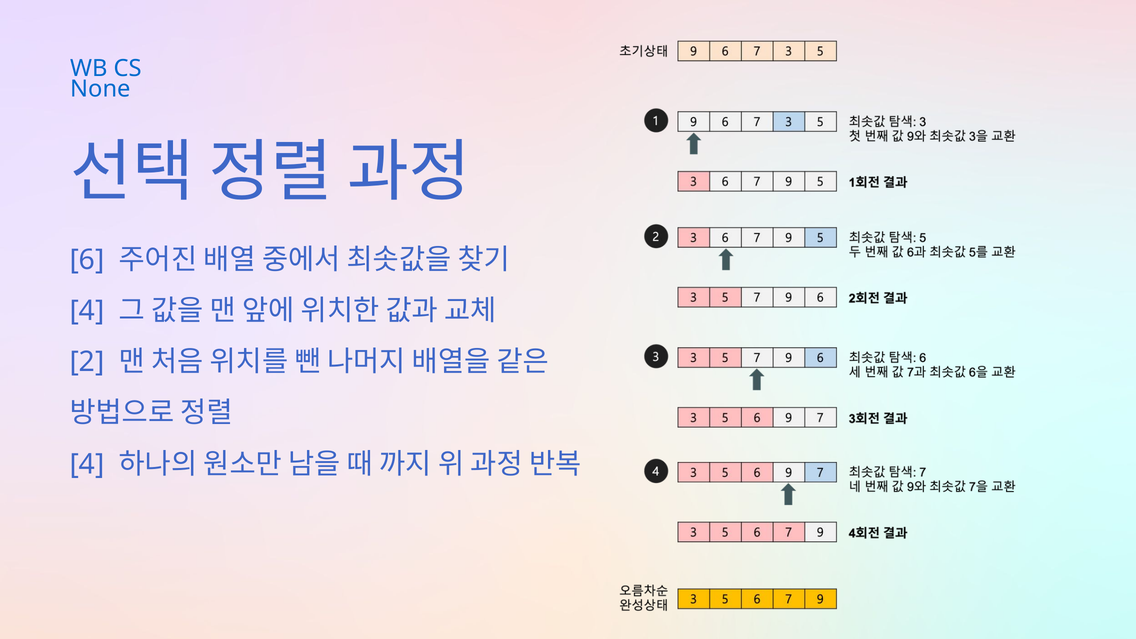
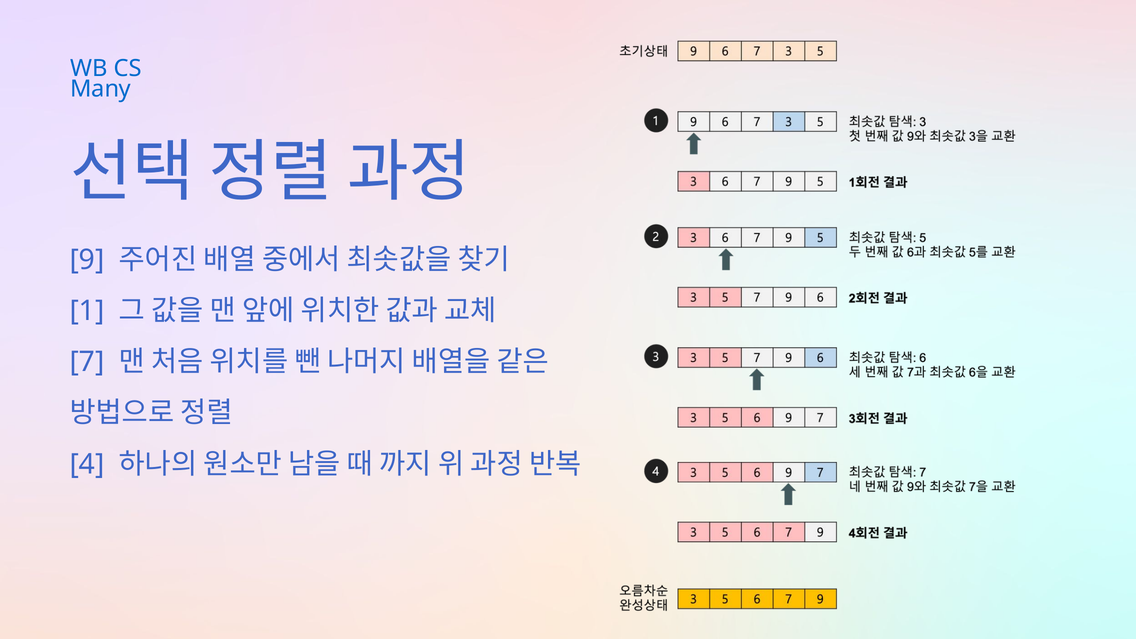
None: None -> Many
6: 6 -> 9
4 at (87, 311): 4 -> 1
2: 2 -> 7
